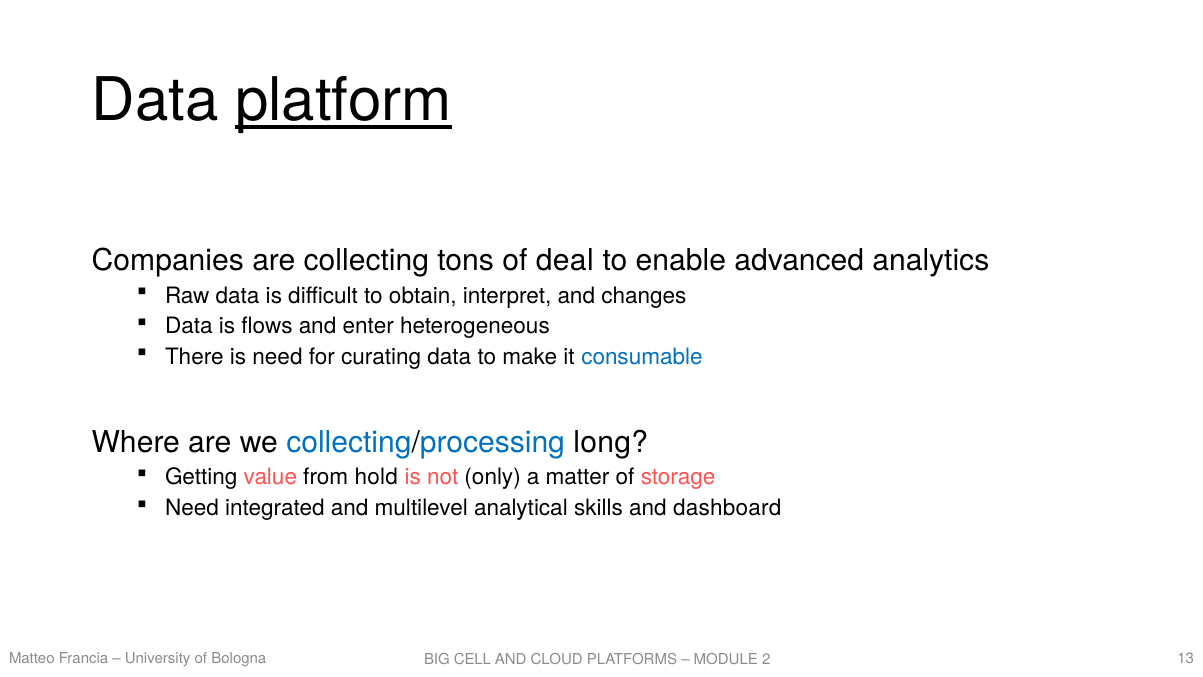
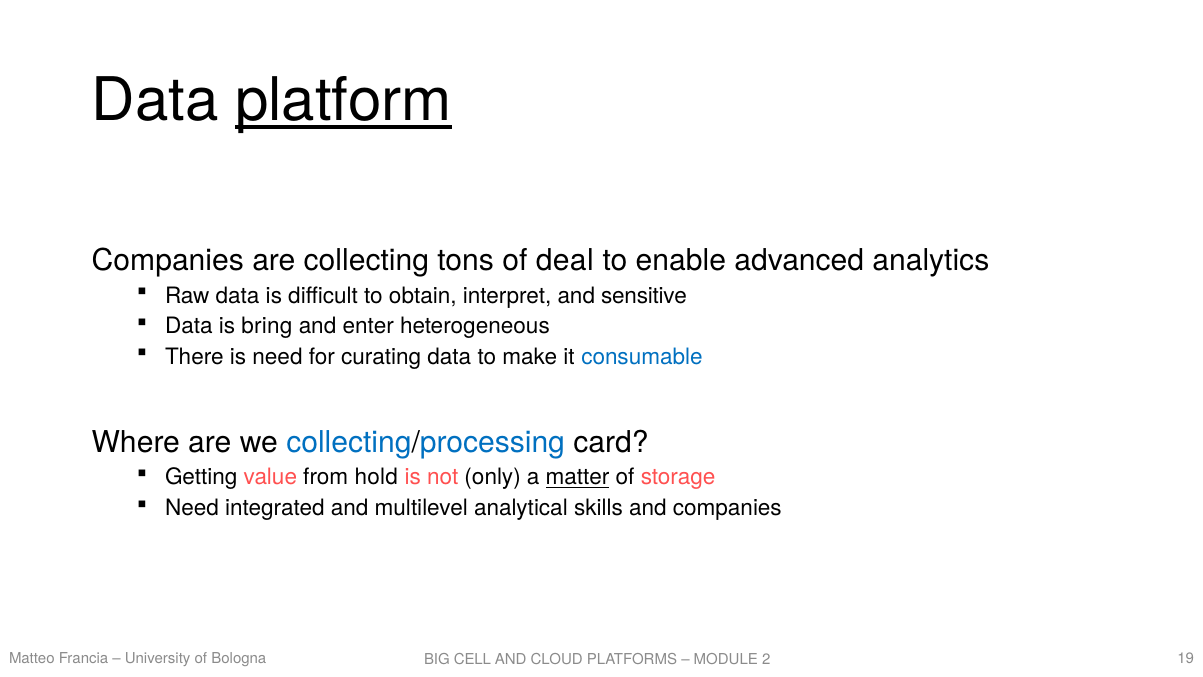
changes: changes -> sensitive
flows: flows -> bring
long: long -> card
matter underline: none -> present
and dashboard: dashboard -> companies
13: 13 -> 19
